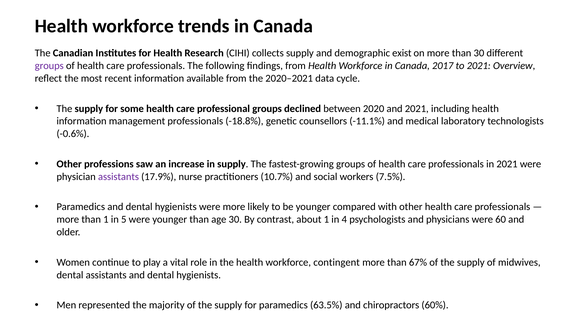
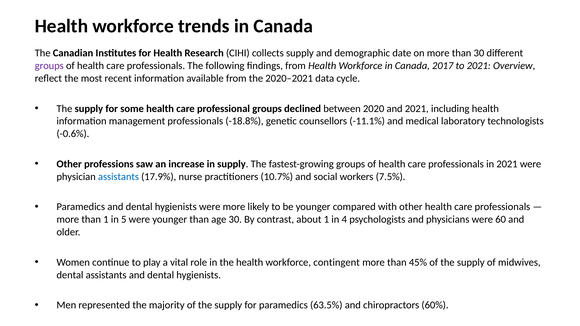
exist: exist -> date
assistants at (119, 177) colour: purple -> blue
67%: 67% -> 45%
